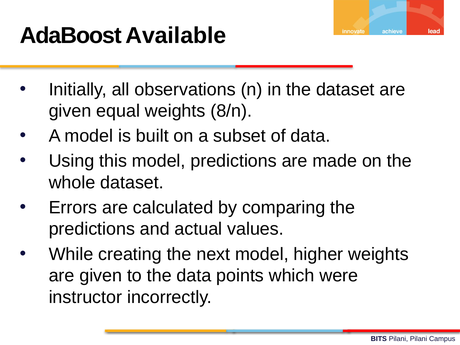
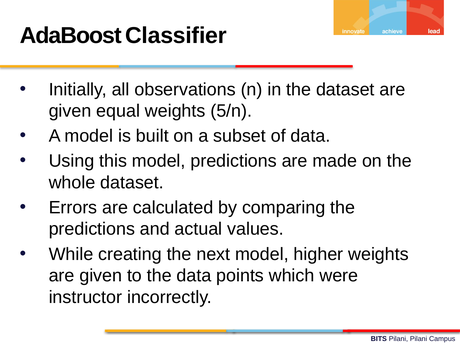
Available: Available -> Classifier
8/n: 8/n -> 5/n
